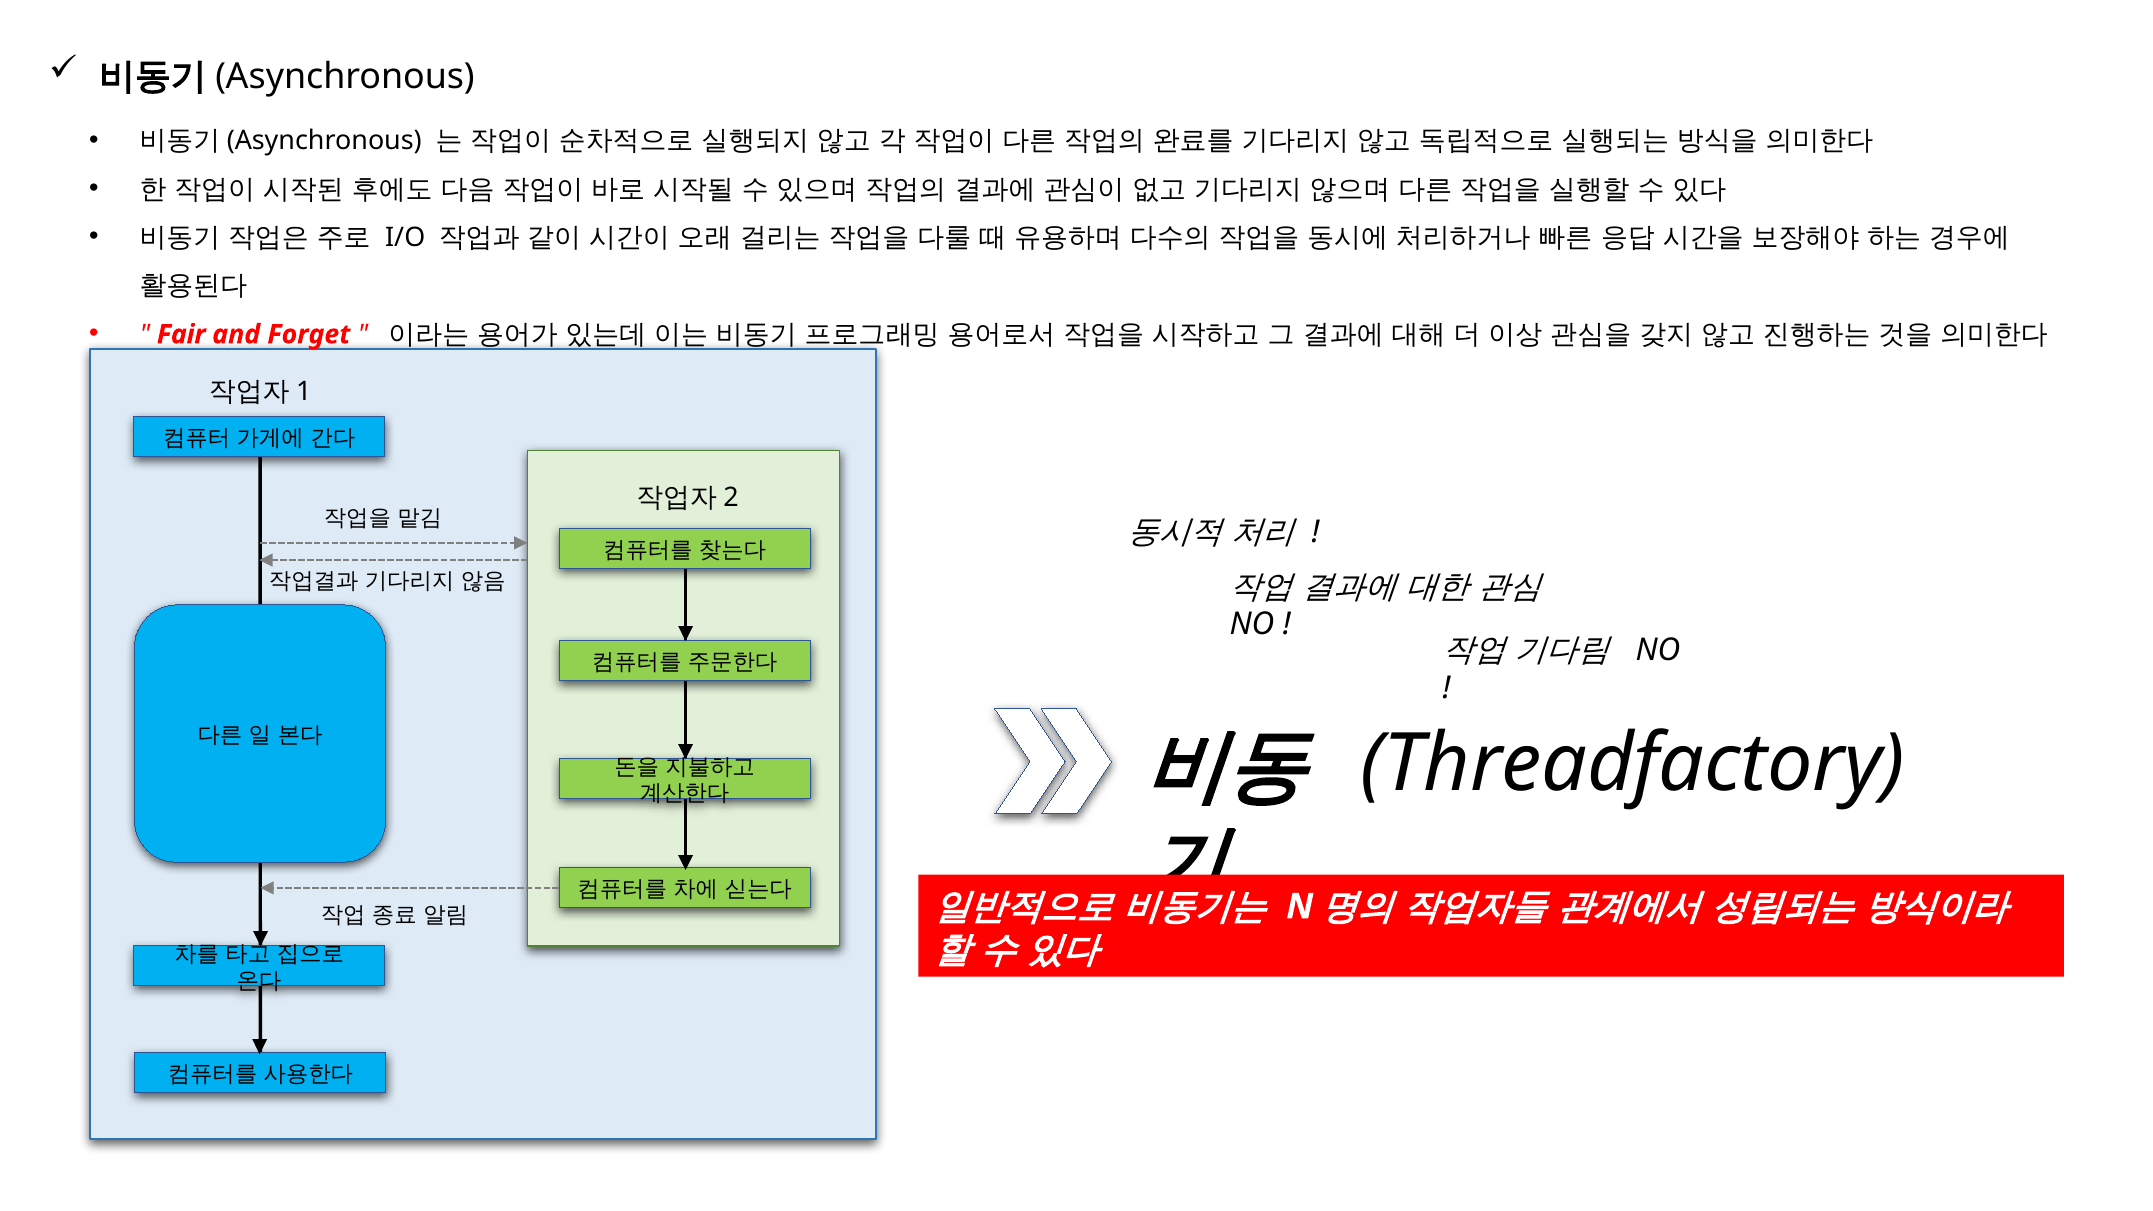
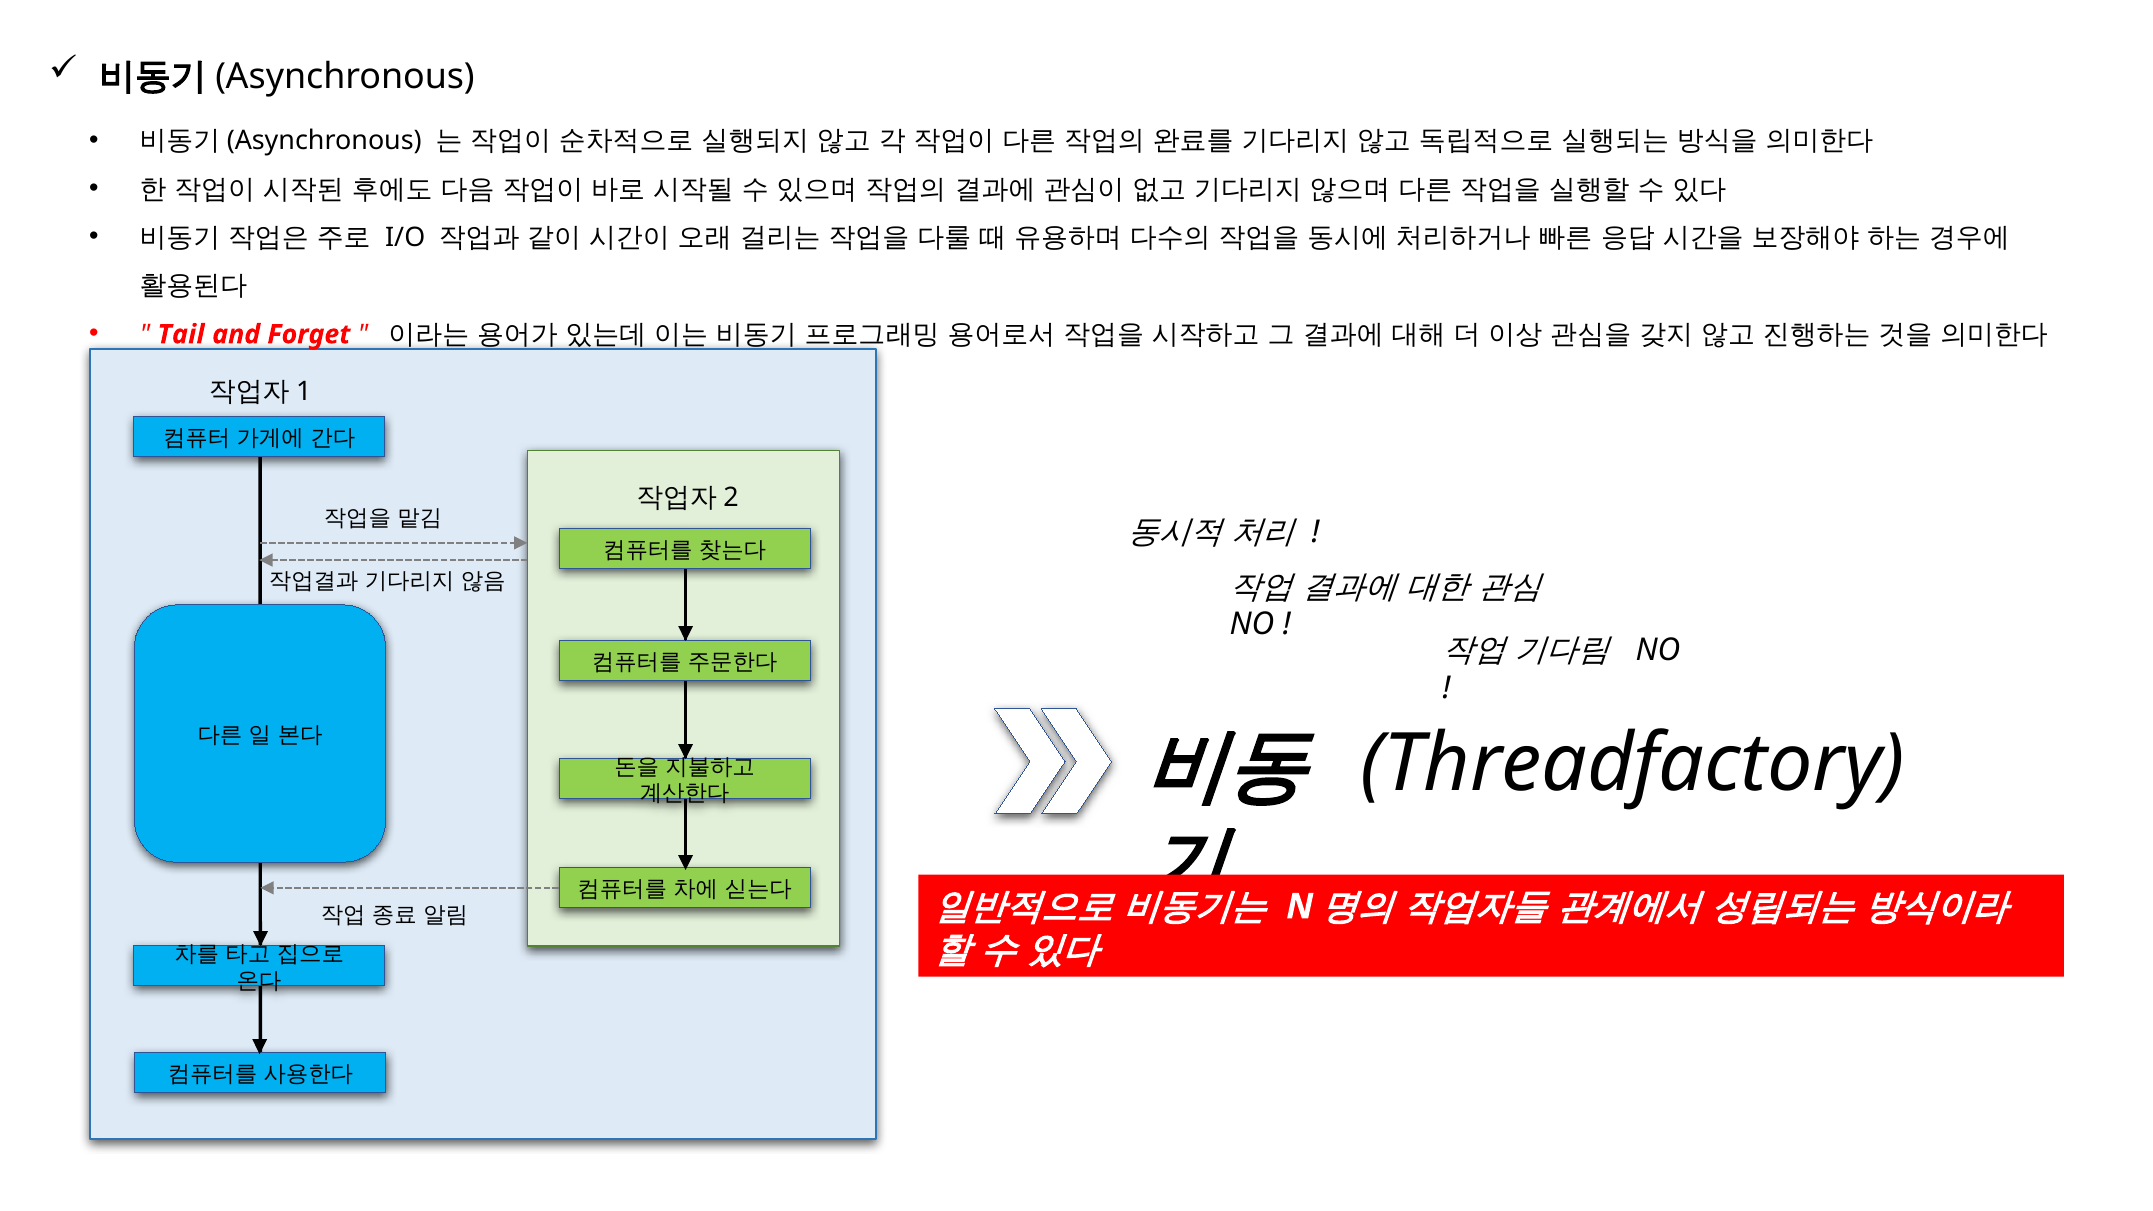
Fair: Fair -> Tail
